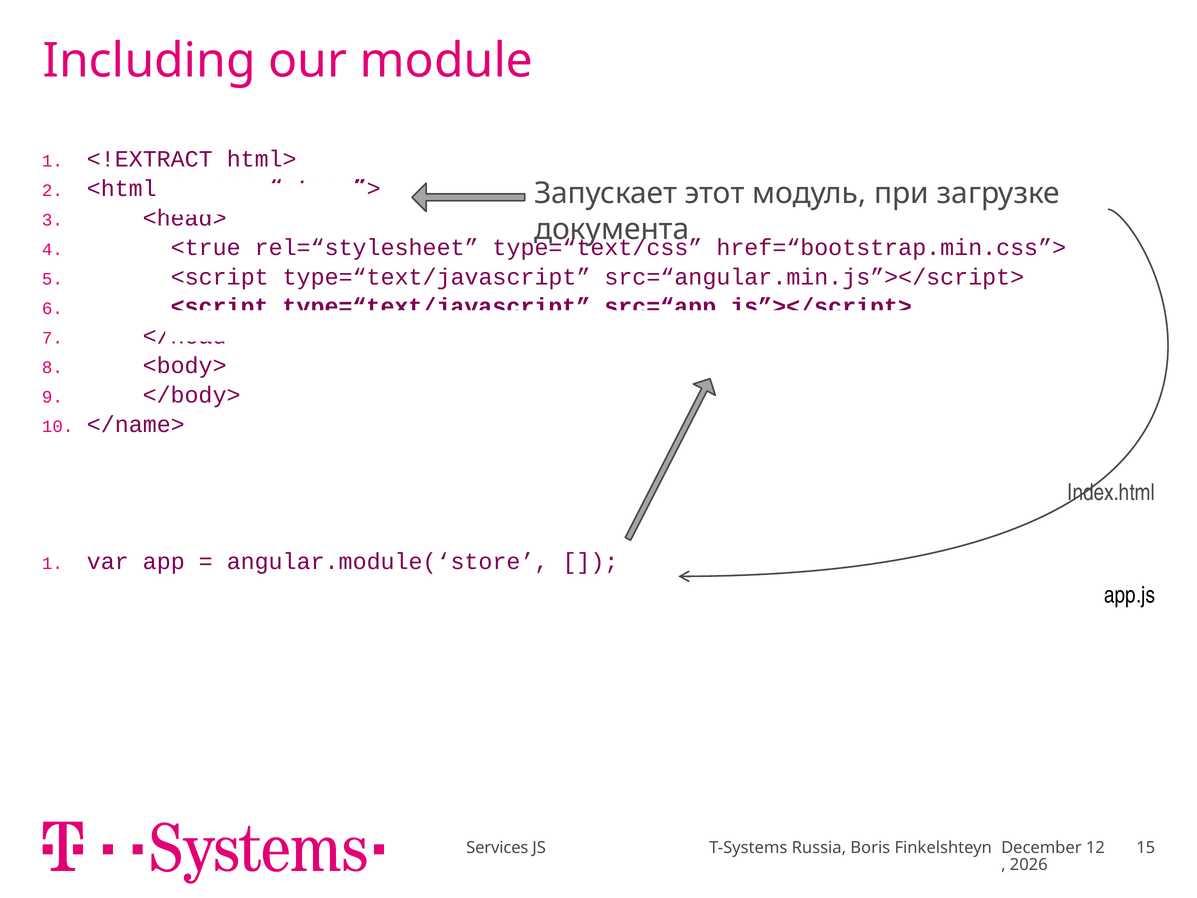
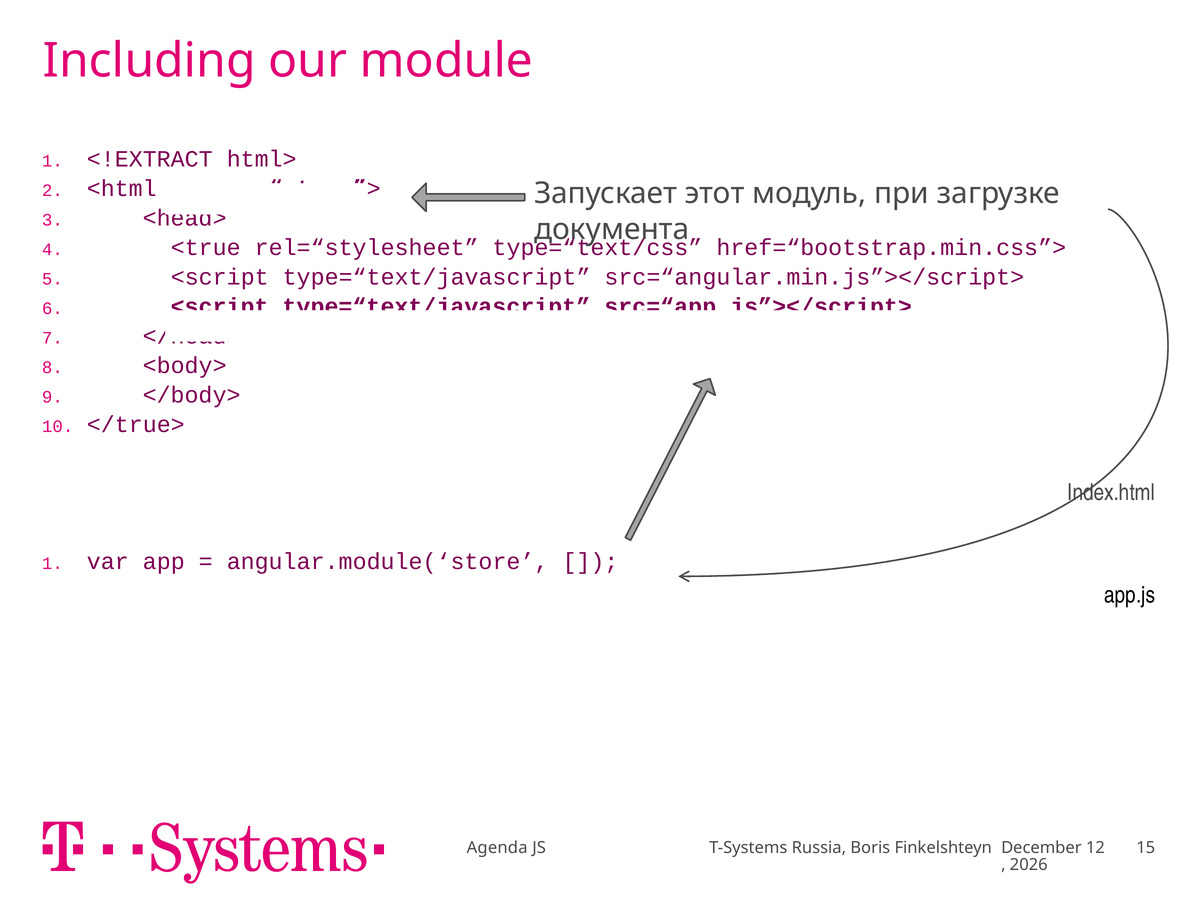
</name>: </name> -> </true>
Services: Services -> Agenda
